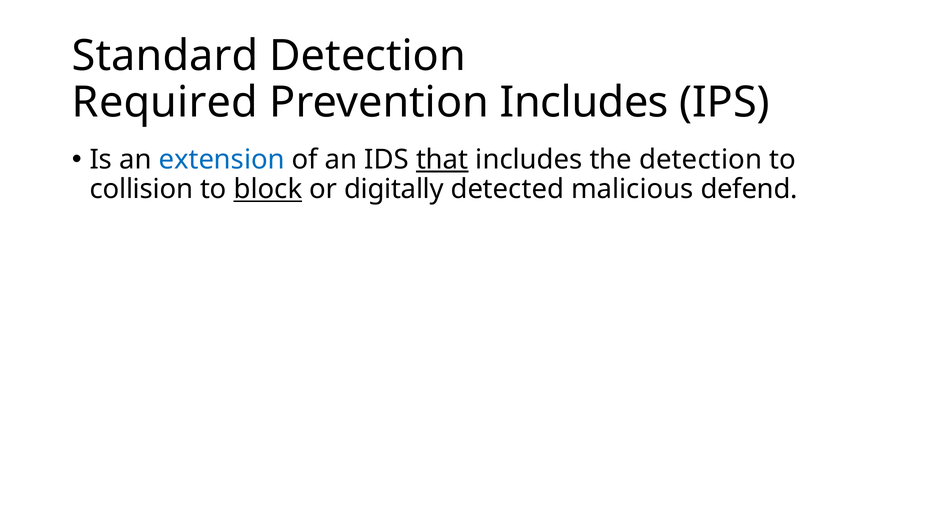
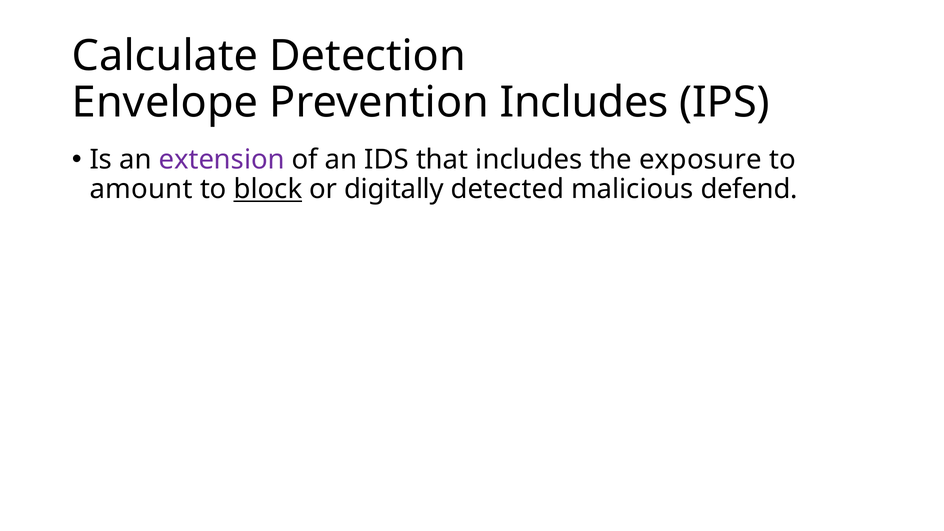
Standard: Standard -> Calculate
Required: Required -> Envelope
extension colour: blue -> purple
that underline: present -> none
the detection: detection -> exposure
collision: collision -> amount
